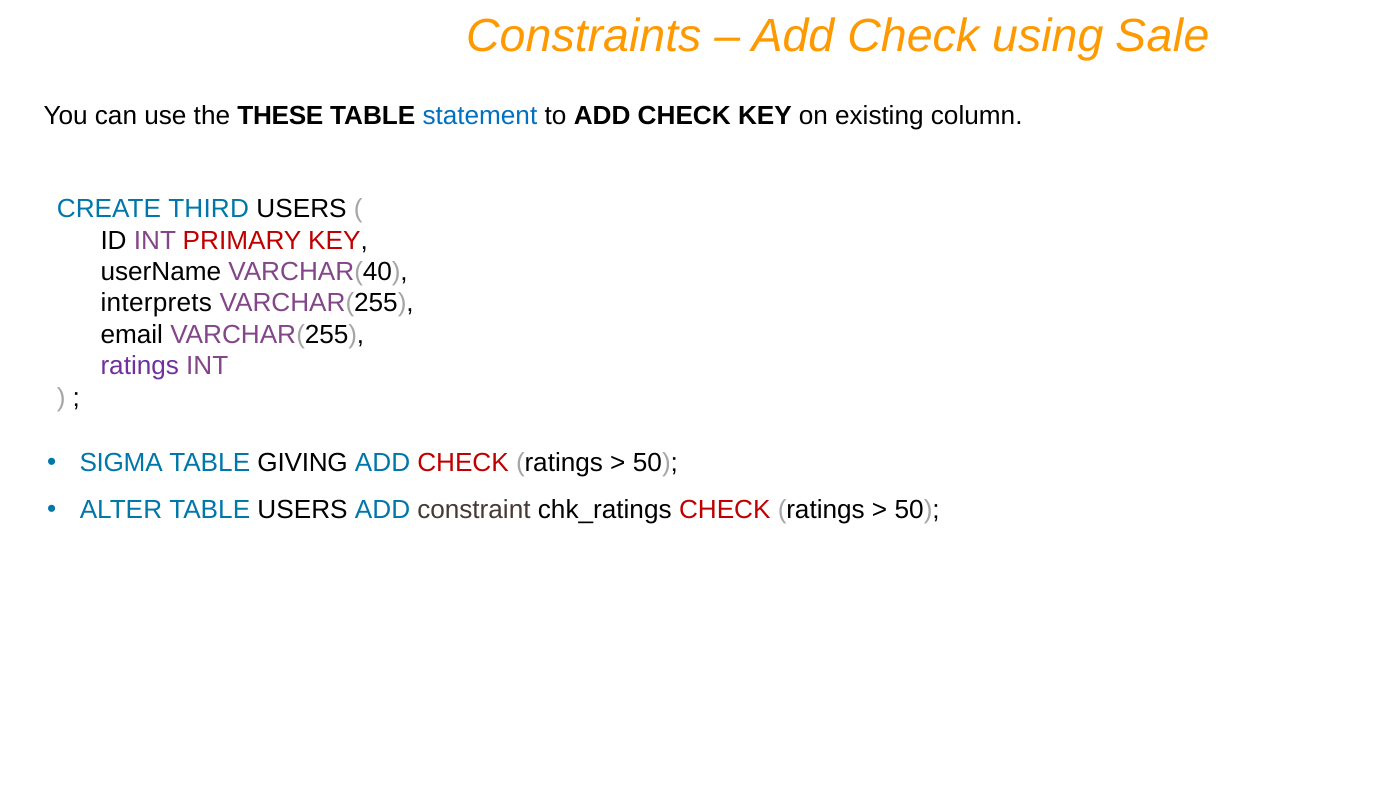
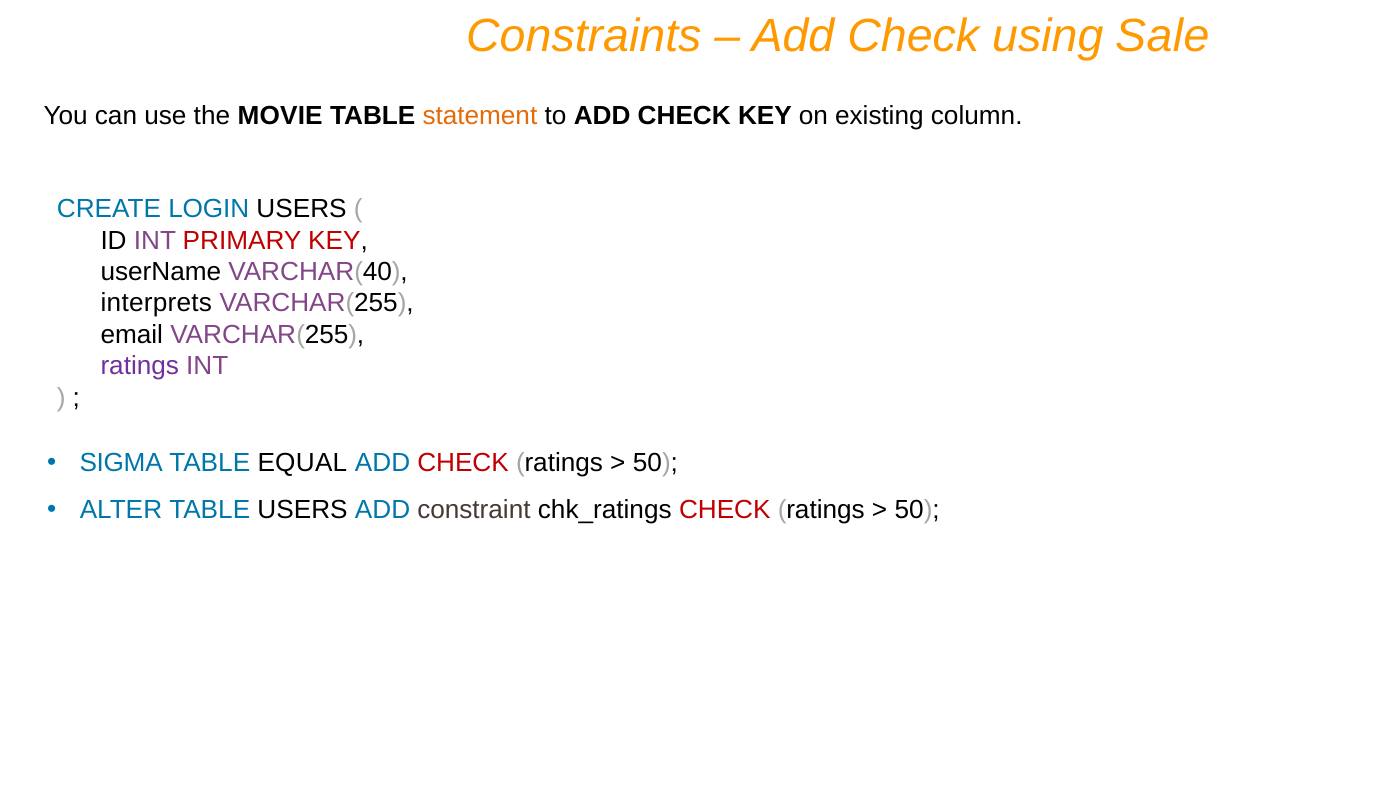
THESE: THESE -> MOVIE
statement colour: blue -> orange
THIRD: THIRD -> LOGIN
GIVING: GIVING -> EQUAL
